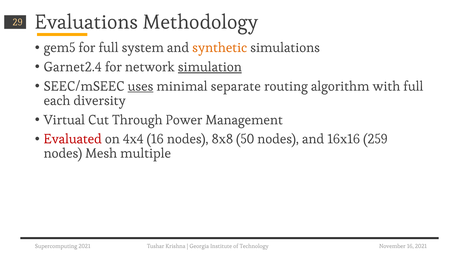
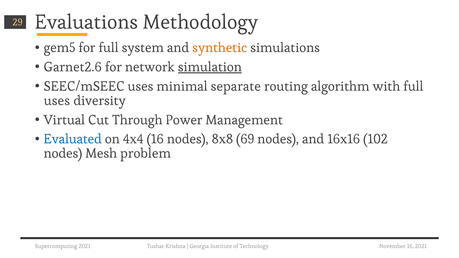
Garnet2.4: Garnet2.4 -> Garnet2.6
uses at (141, 86) underline: present -> none
each at (57, 101): each -> uses
Evaluated colour: red -> blue
50: 50 -> 69
259: 259 -> 102
multiple: multiple -> problem
